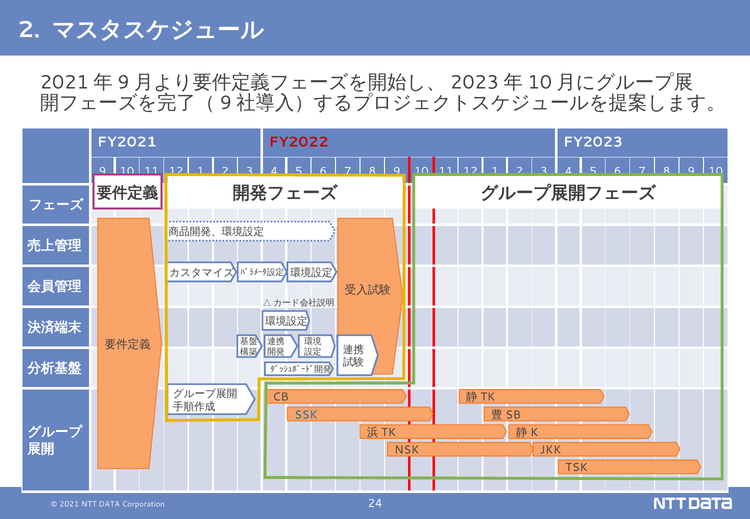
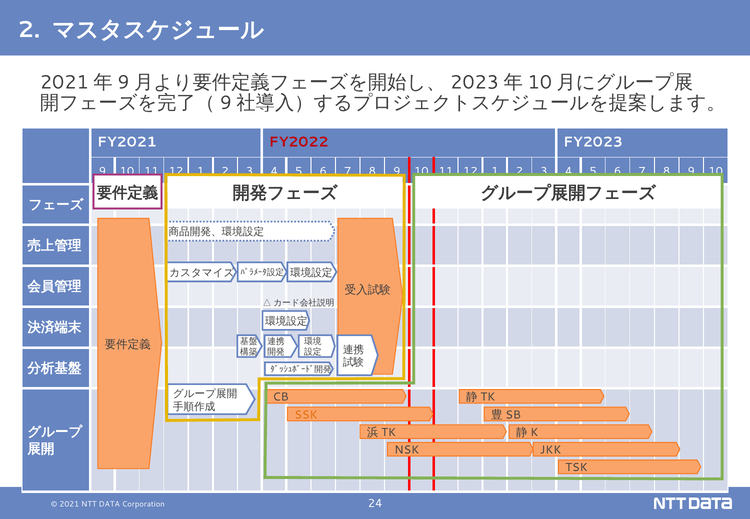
SSK colour: blue -> orange
